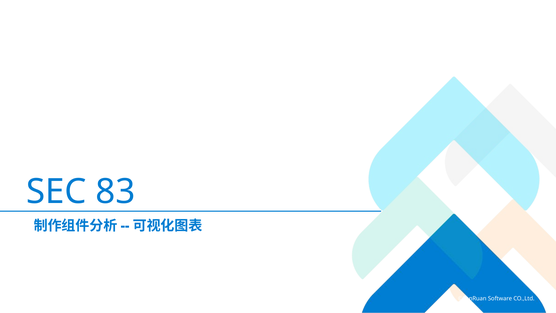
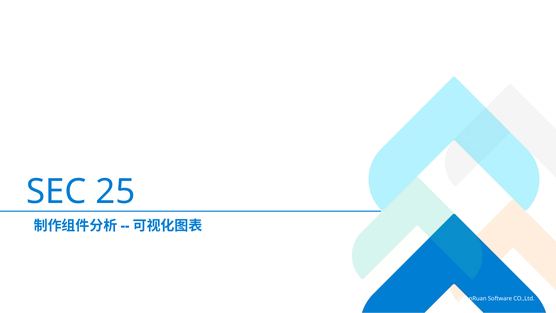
83: 83 -> 25
